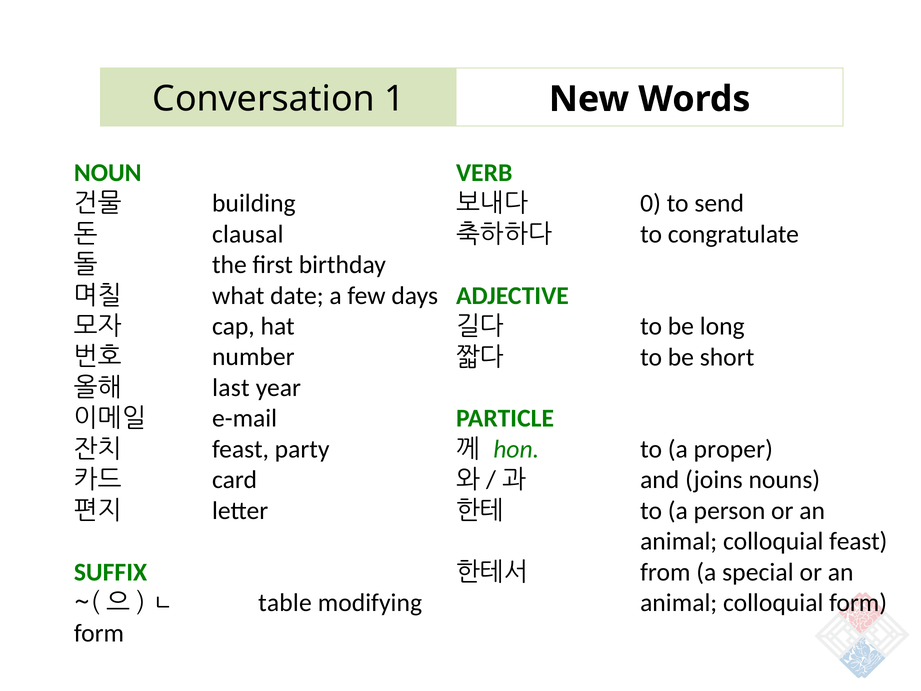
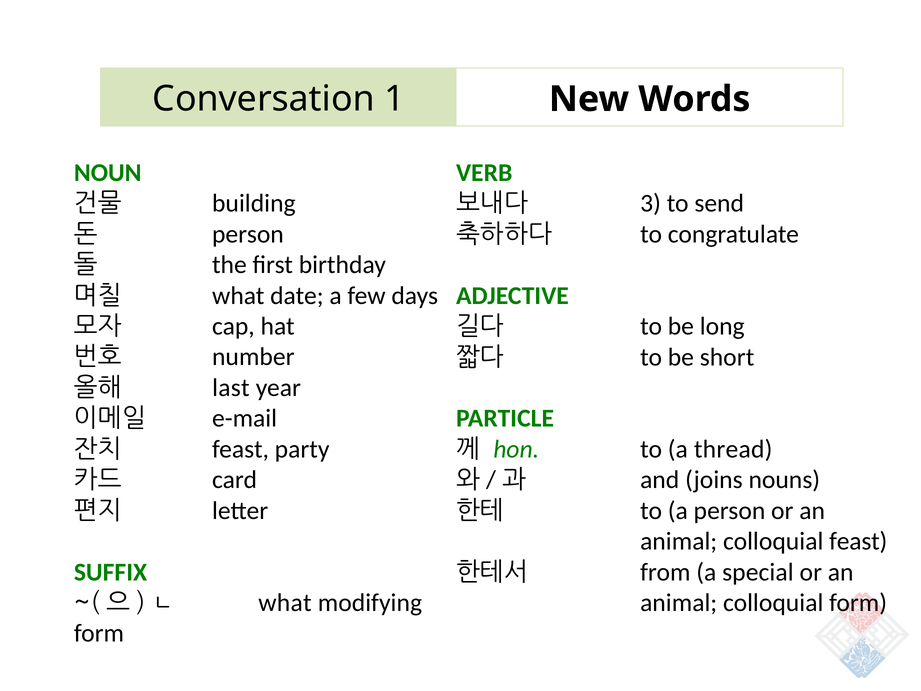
0: 0 -> 3
clausal at (248, 234): clausal -> person
proper: proper -> thread
table at (285, 603): table -> what
